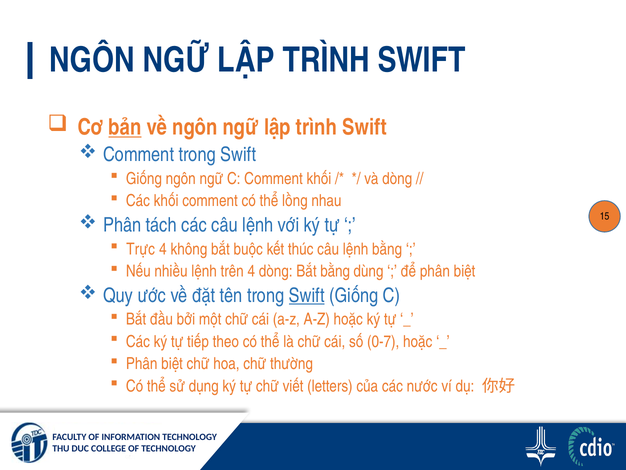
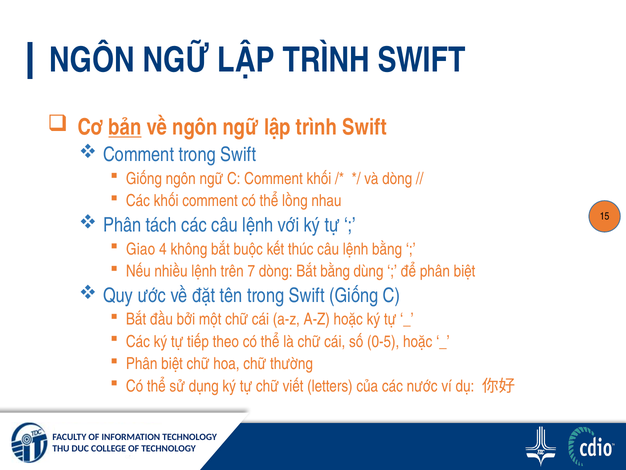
Trực: Trực -> Giao
trên 4: 4 -> 7
Swift at (307, 295) underline: present -> none
0-7: 0-7 -> 0-5
